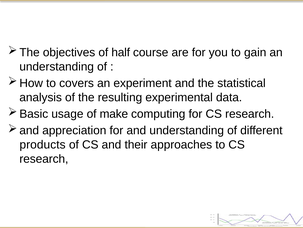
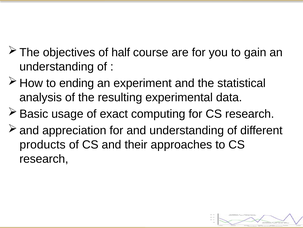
covers: covers -> ending
make: make -> exact
